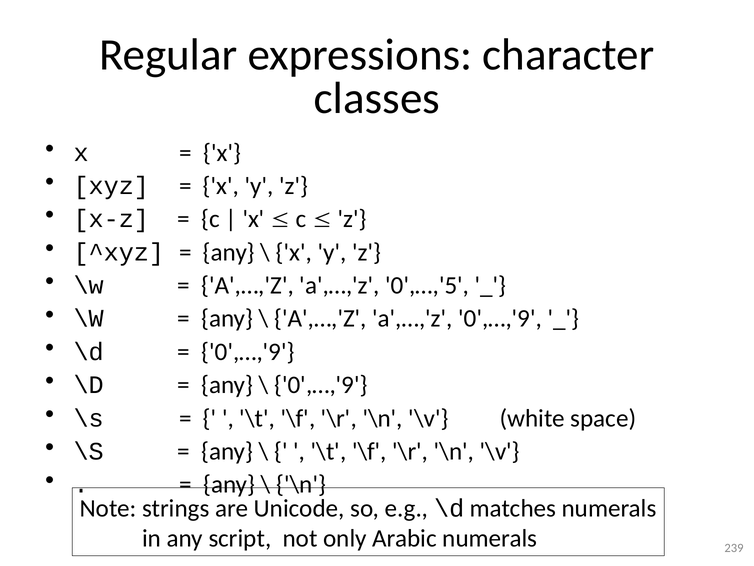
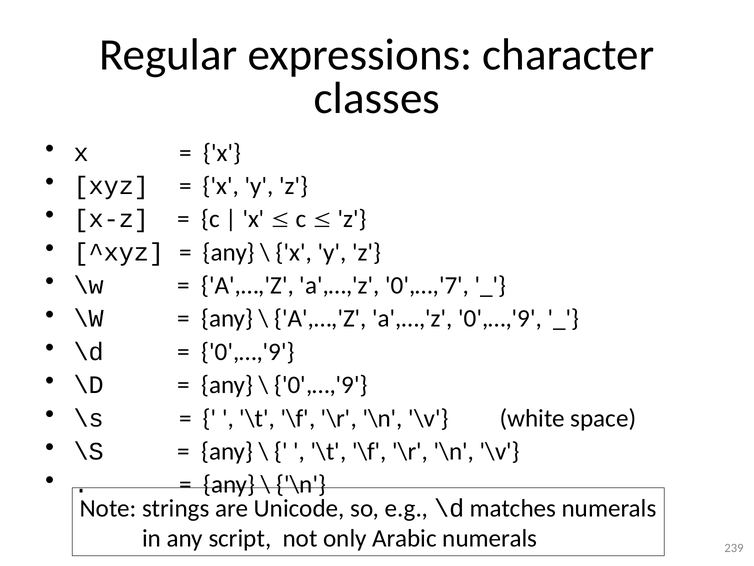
0',…,'5: 0',…,'5 -> 0',…,'7
